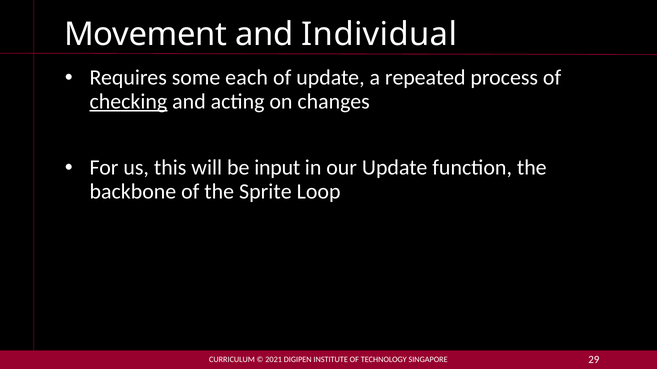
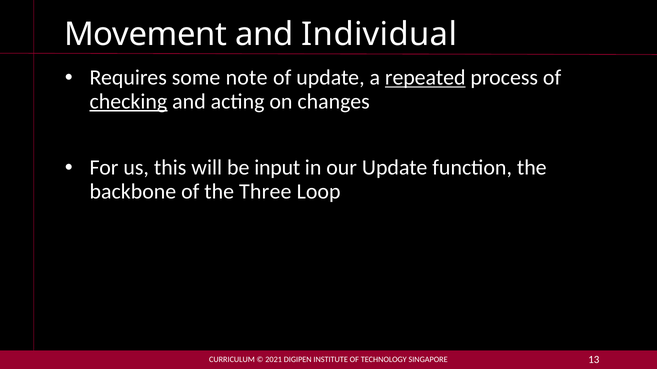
each: each -> note
repeated underline: none -> present
Sprite: Sprite -> Three
29: 29 -> 13
